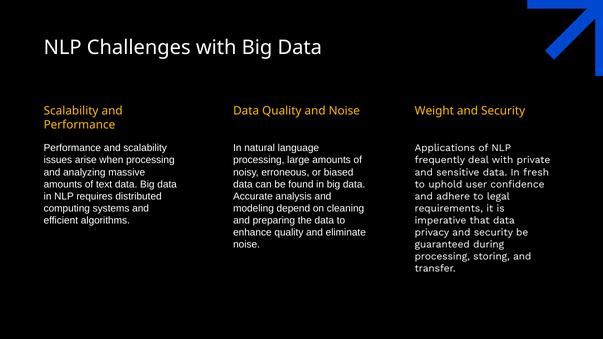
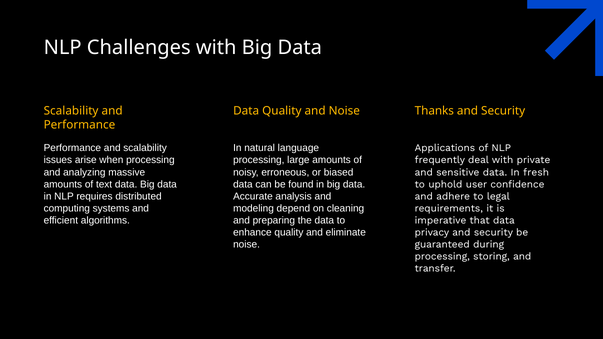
Weight: Weight -> Thanks
